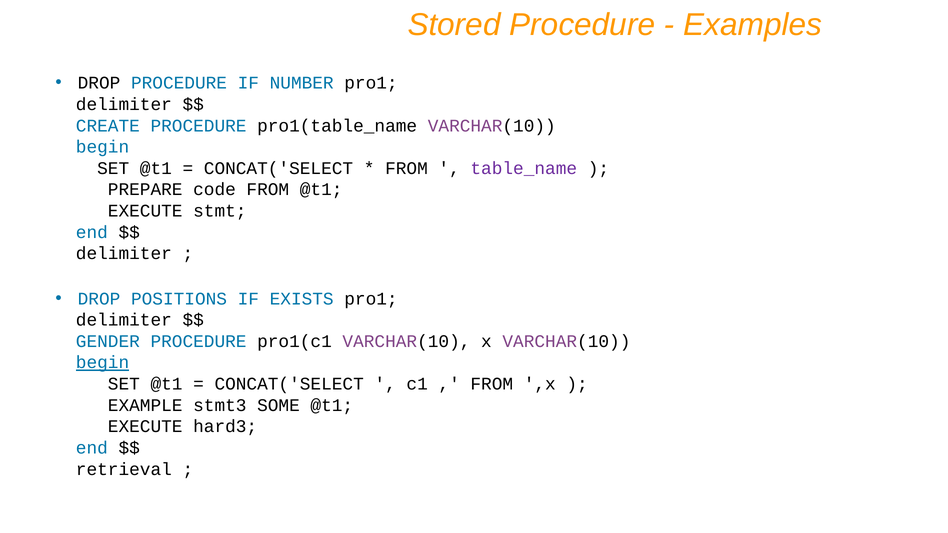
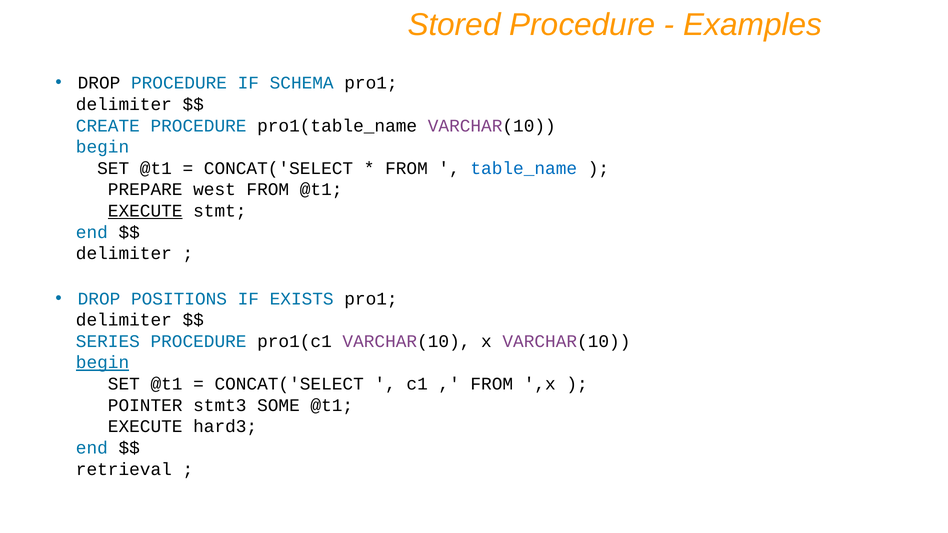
NUMBER: NUMBER -> SCHEMA
table_name colour: purple -> blue
code: code -> west
EXECUTE at (145, 211) underline: none -> present
GENDER: GENDER -> SERIES
EXAMPLE: EXAMPLE -> POINTER
